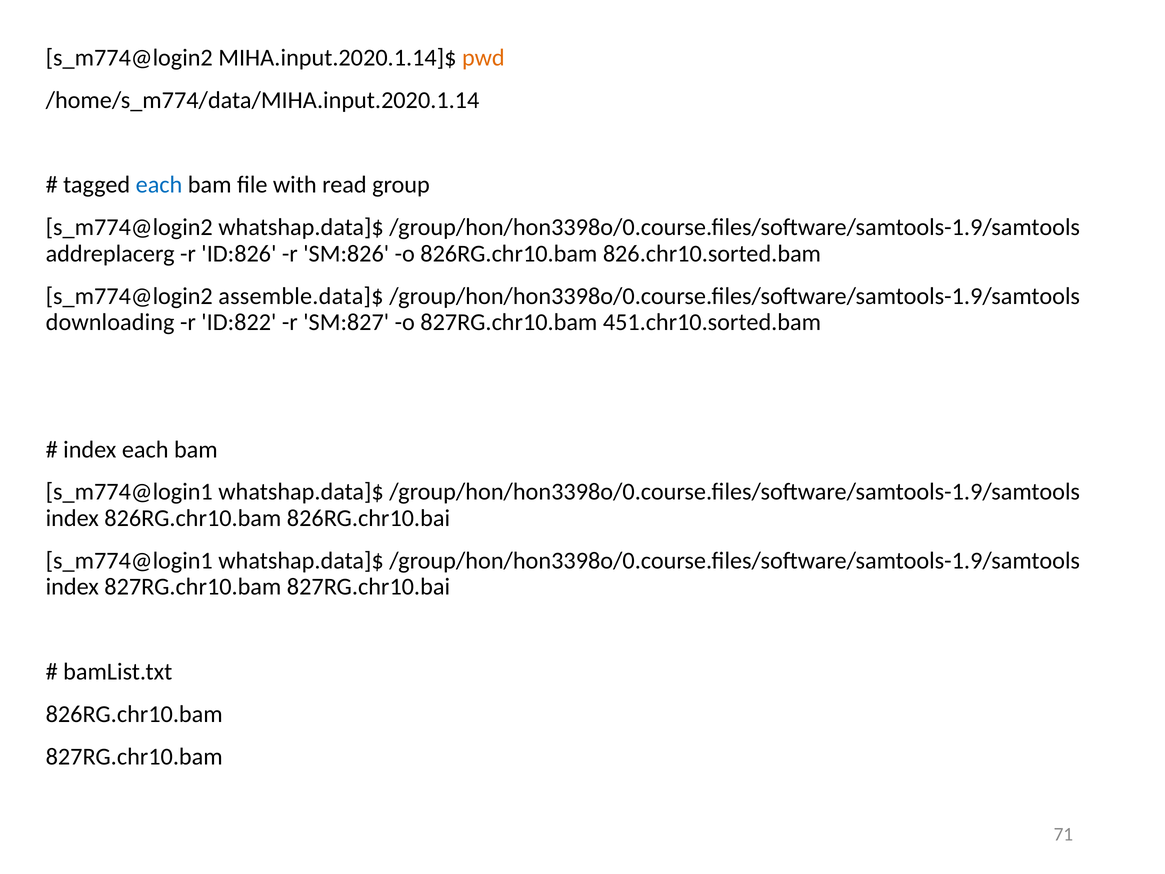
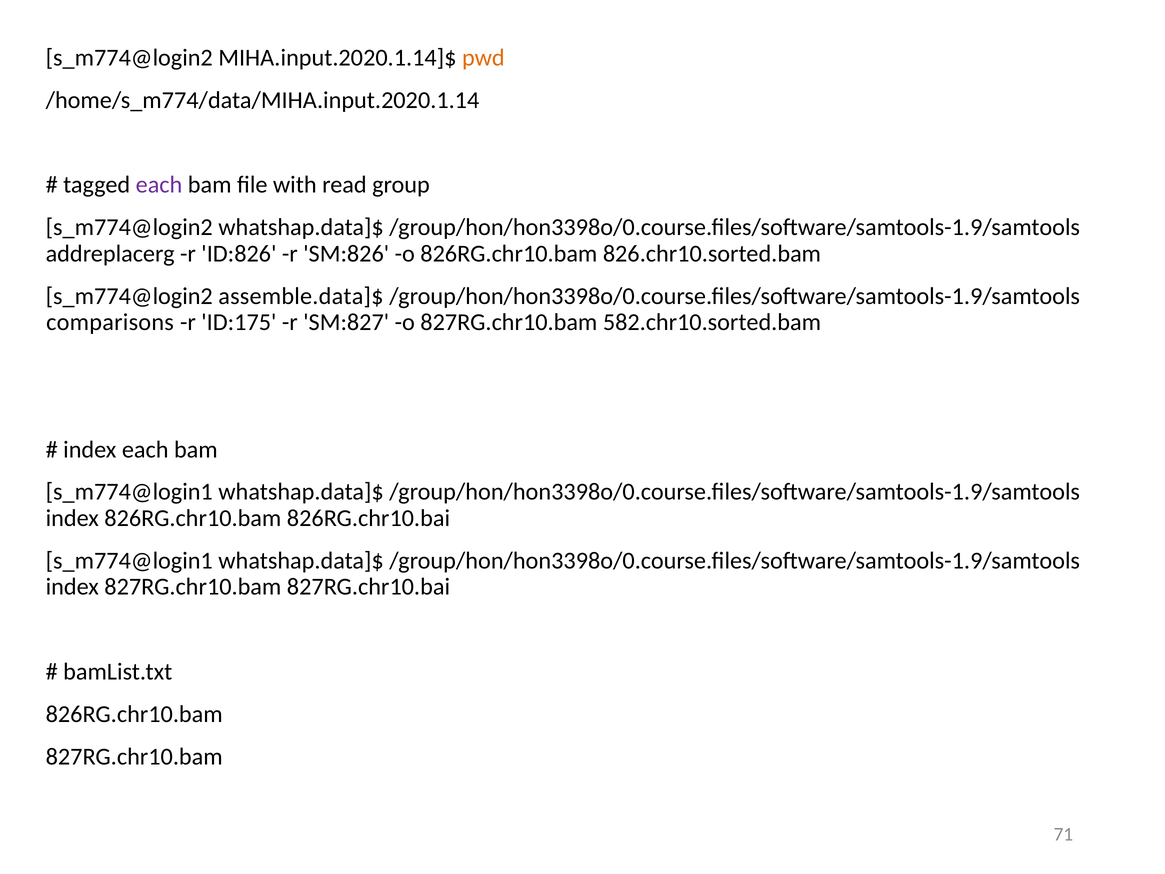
each at (159, 185) colour: blue -> purple
downloading: downloading -> comparisons
ID:822: ID:822 -> ID:175
451.chr10.sorted.bam: 451.chr10.sorted.bam -> 582.chr10.sorted.bam
